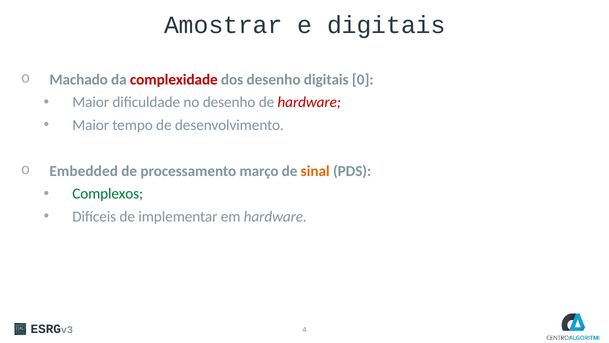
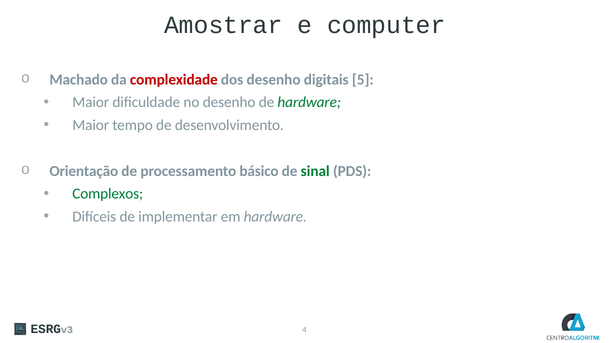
e digitais: digitais -> computer
0: 0 -> 5
hardware at (309, 102) colour: red -> green
Embedded: Embedded -> Orientação
março: março -> básico
sinal colour: orange -> green
